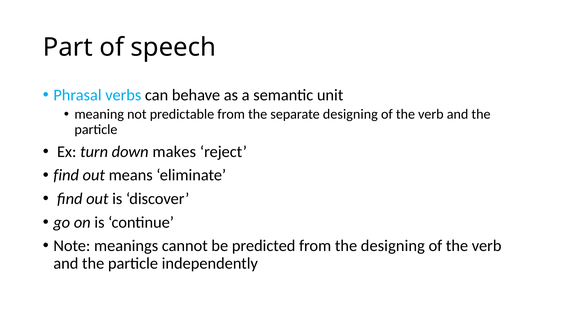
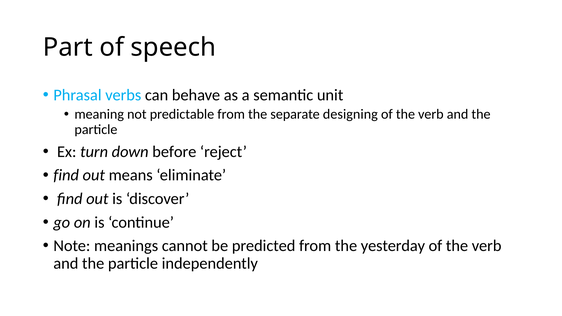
makes: makes -> before
the designing: designing -> yesterday
